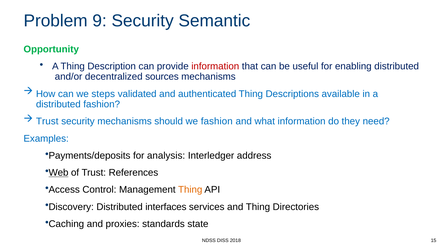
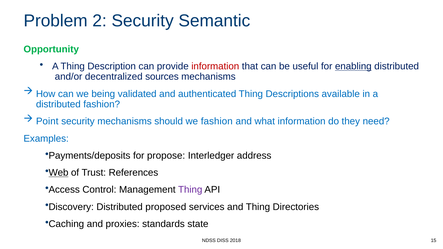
9: 9 -> 2
enabling underline: none -> present
steps: steps -> being
Trust at (47, 122): Trust -> Point
analysis: analysis -> propose
Thing at (190, 190) colour: orange -> purple
interfaces: interfaces -> proposed
